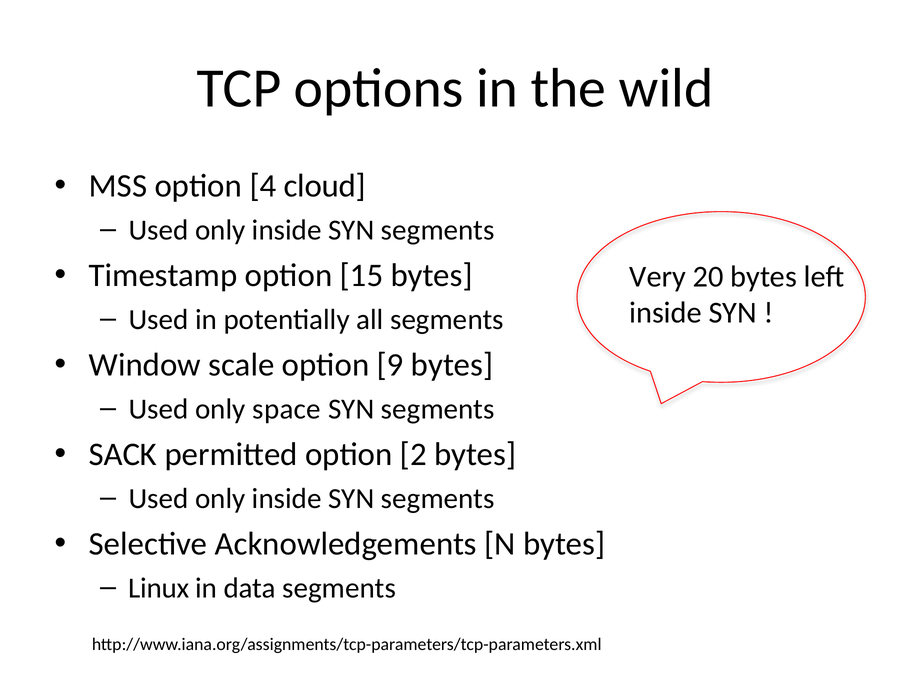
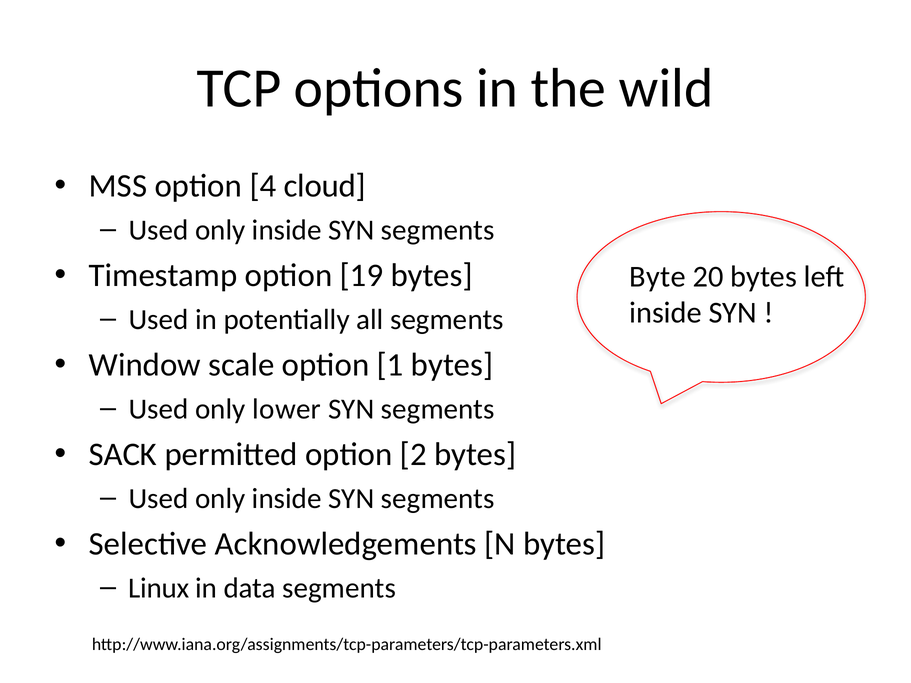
15: 15 -> 19
Very: Very -> Byte
9: 9 -> 1
space: space -> lower
